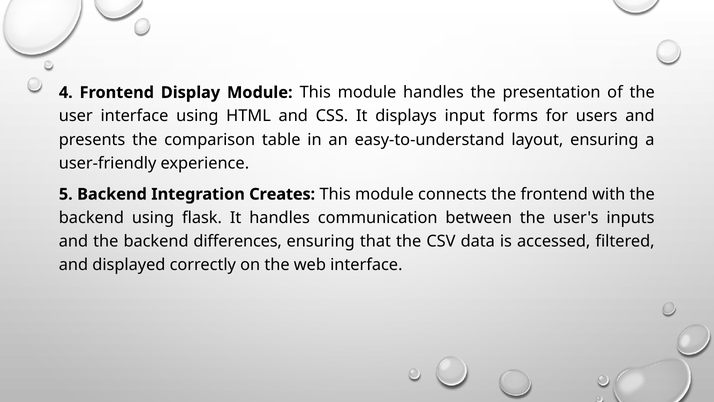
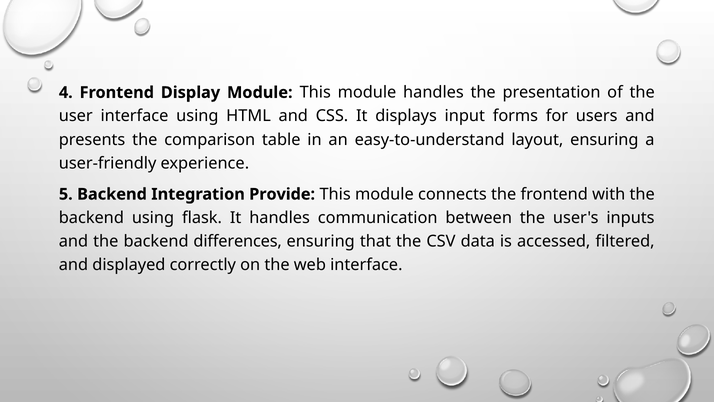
Creates: Creates -> Provide
